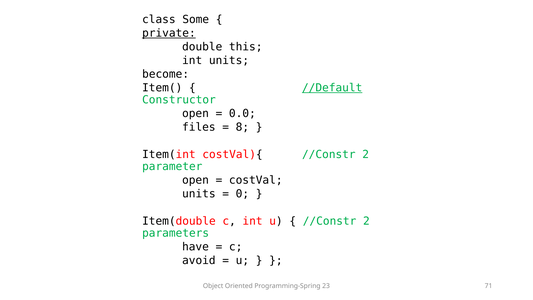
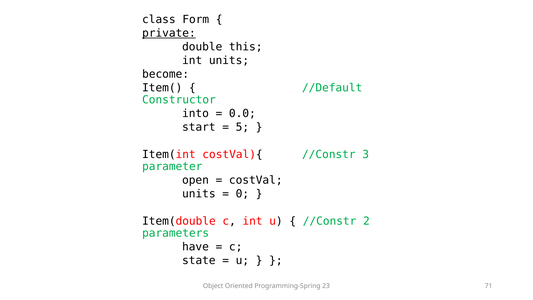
Some: Some -> Form
//Default underline: present -> none
open at (195, 113): open -> into
files: files -> start
8: 8 -> 5
costVal){ //Constr 2: 2 -> 3
avoid: avoid -> state
